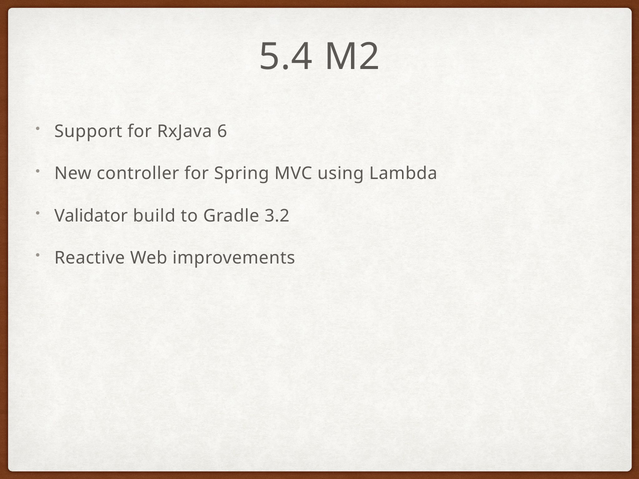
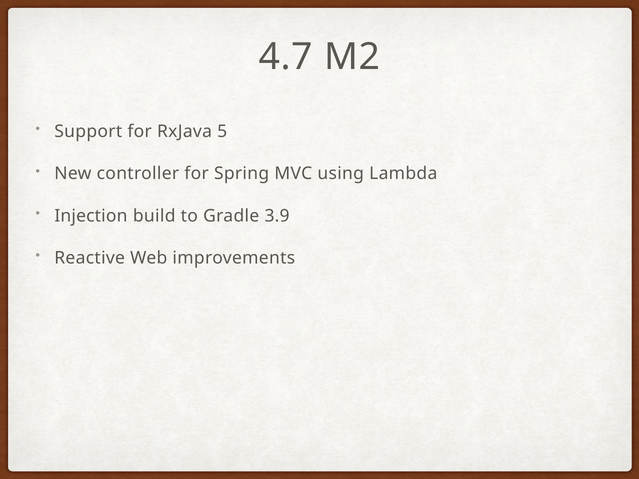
5.4: 5.4 -> 4.7
6: 6 -> 5
Validator: Validator -> Injection
3.2: 3.2 -> 3.9
